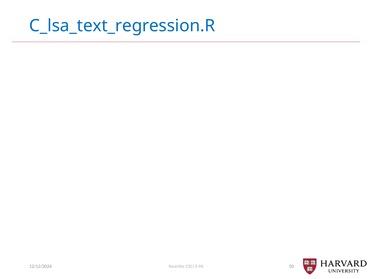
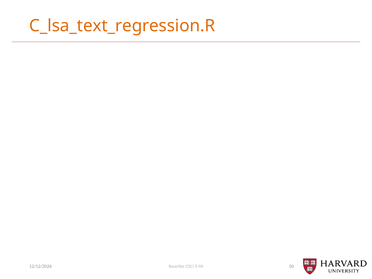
C_lsa_text_regression.R colour: blue -> orange
